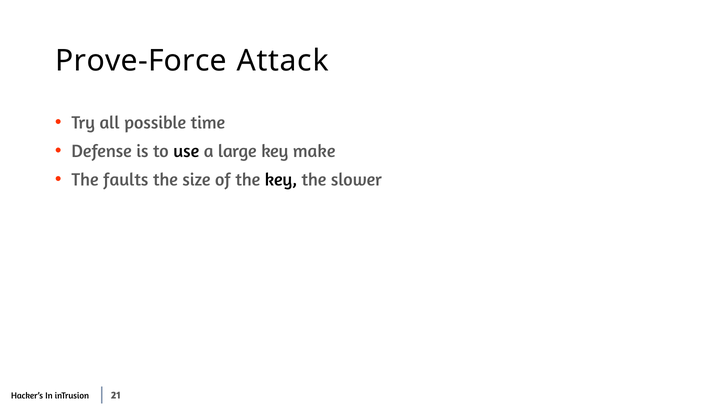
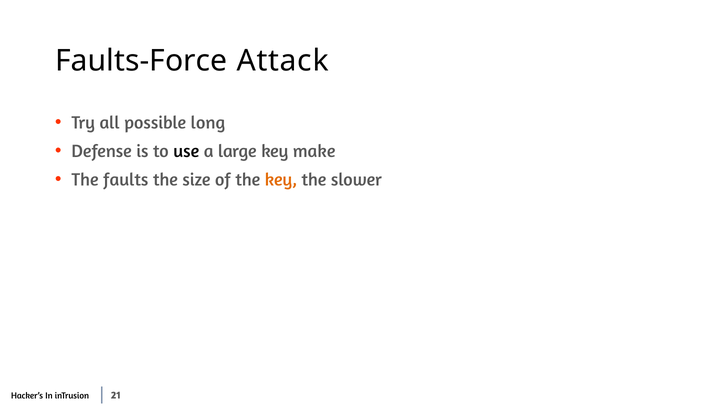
Prove-Force: Prove-Force -> Faults-Force
time: time -> long
key at (281, 180) colour: black -> orange
